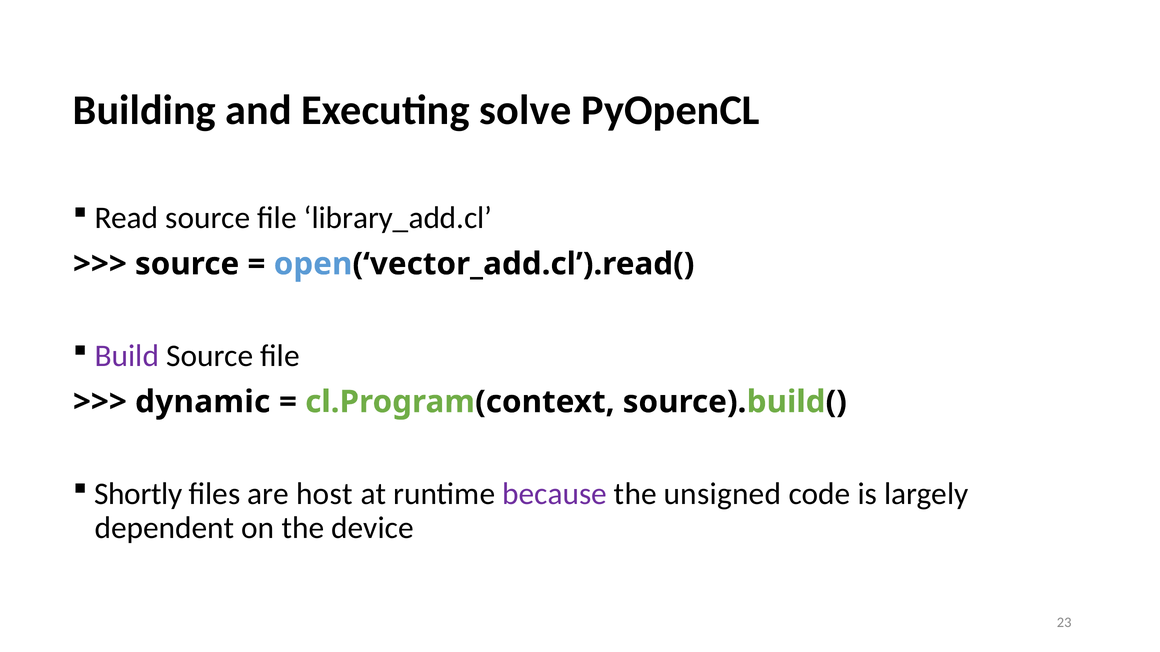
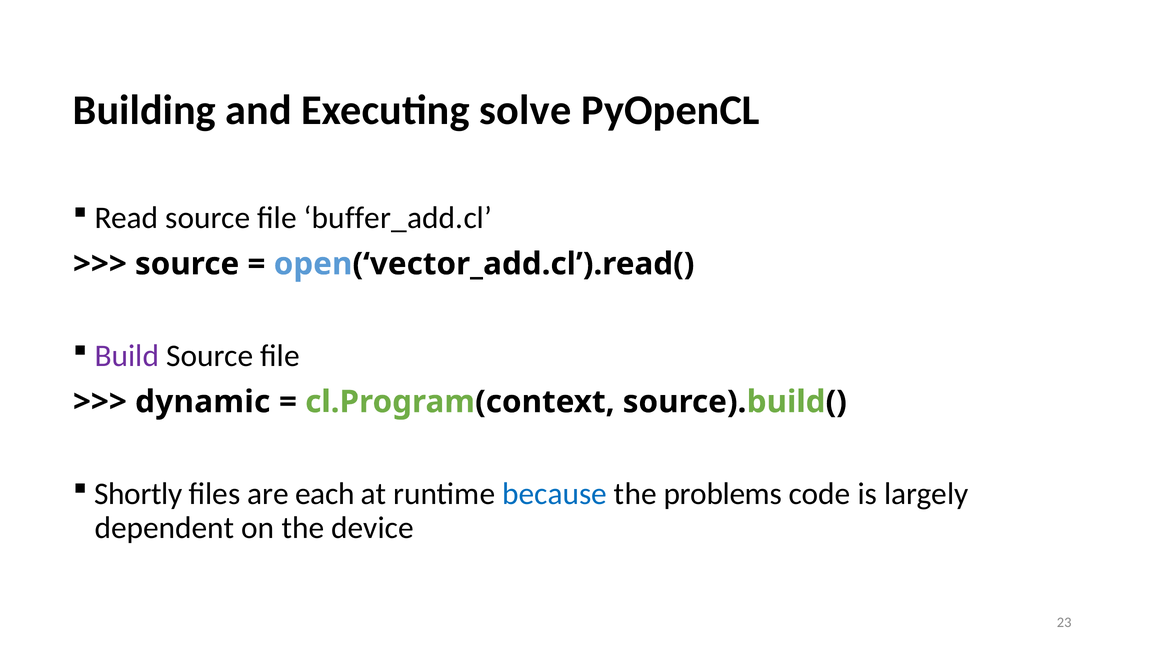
library_add.cl: library_add.cl -> buffer_add.cl
host: host -> each
because colour: purple -> blue
unsigned: unsigned -> problems
